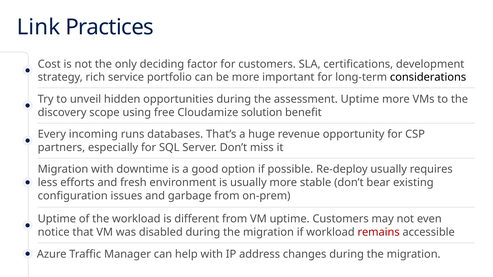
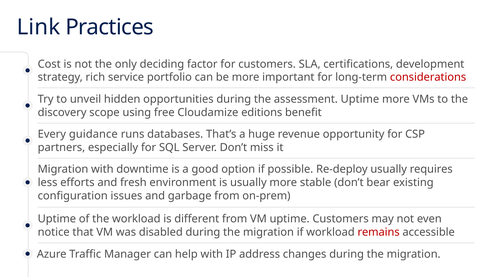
considerations colour: black -> red
solution: solution -> editions
incoming: incoming -> guidance
